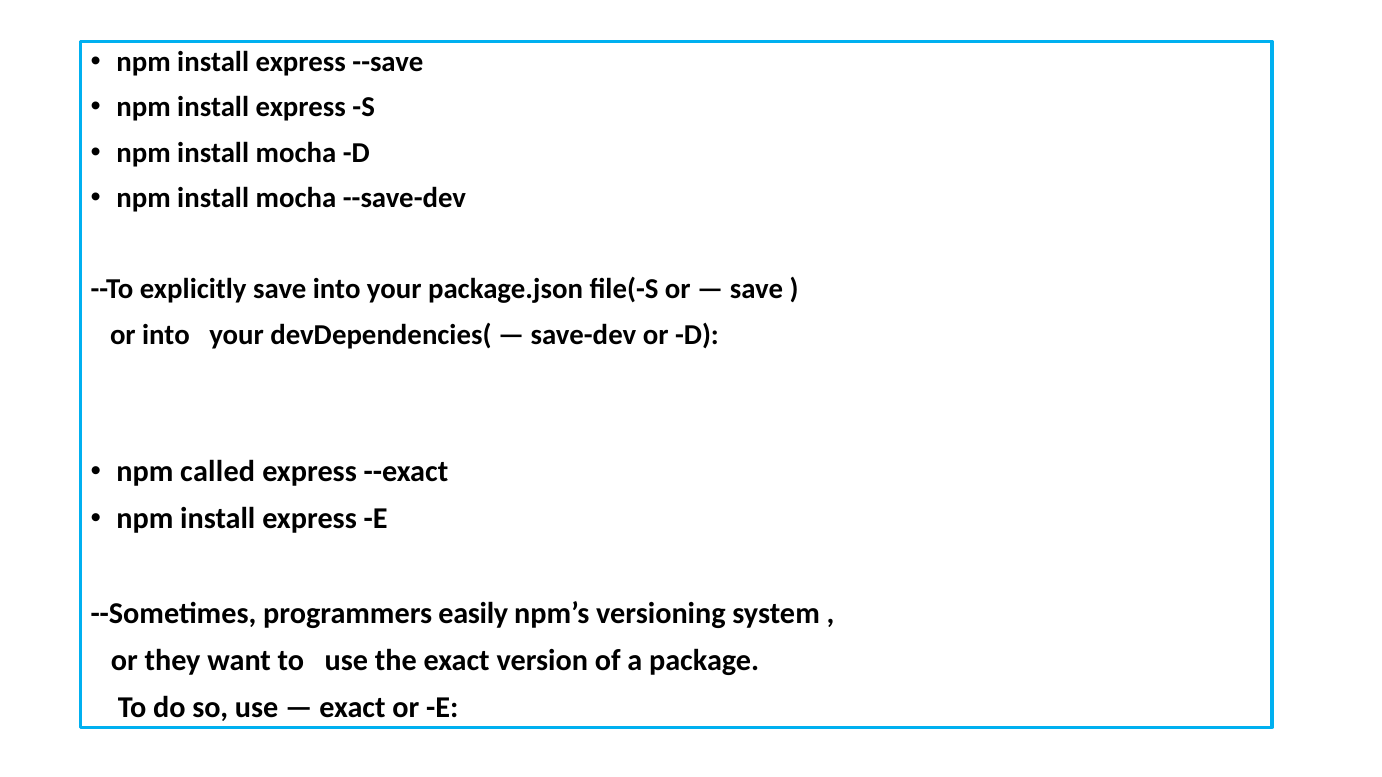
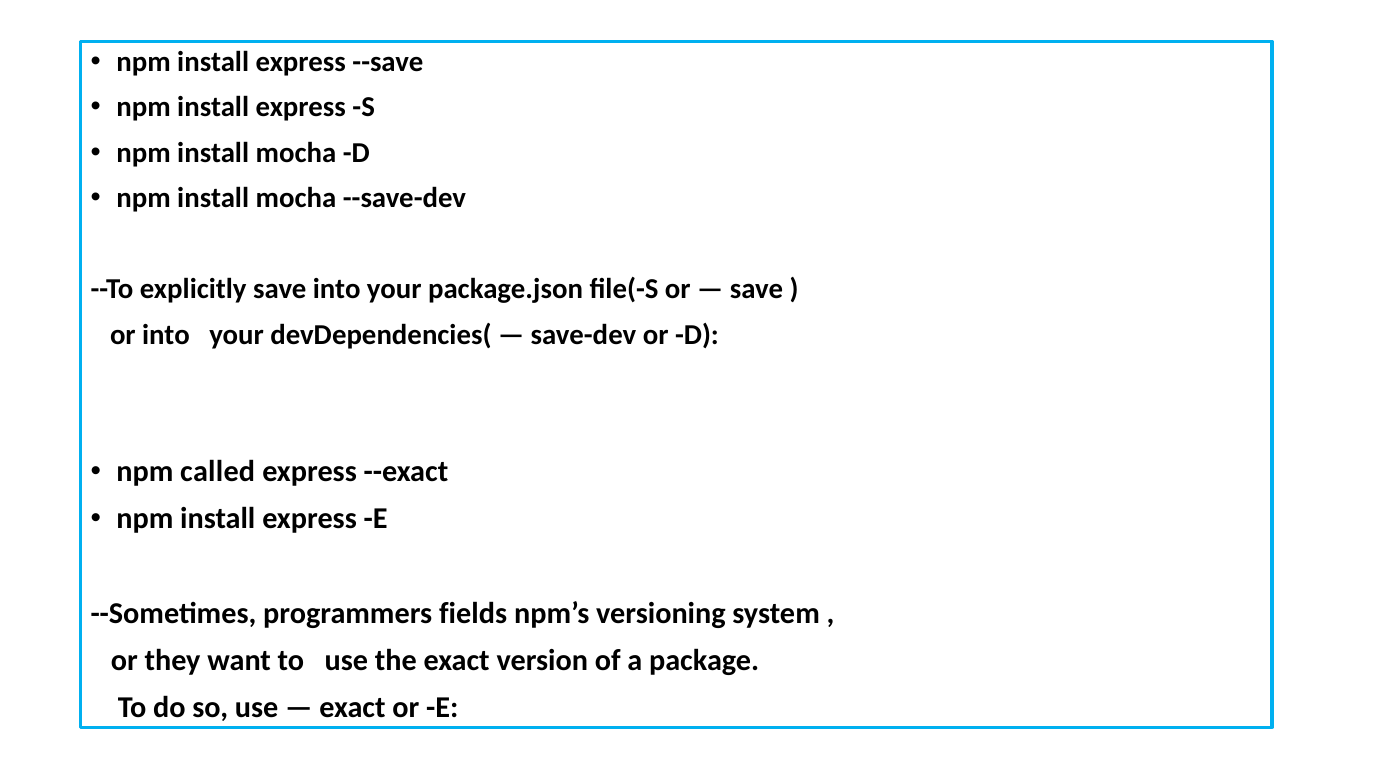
easily: easily -> fields
